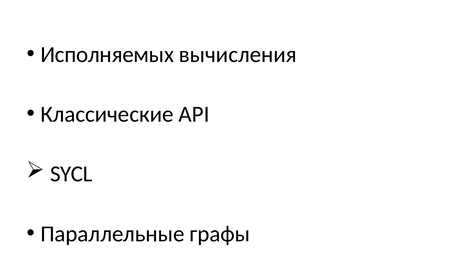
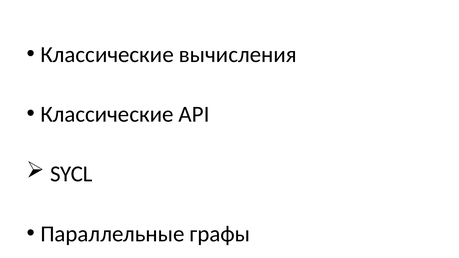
Исполняемых at (107, 54): Исполняемых -> Классические
